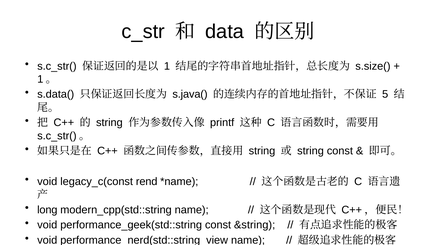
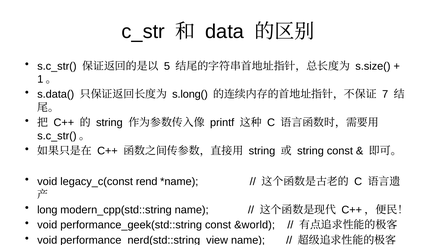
1: 1 -> 5
s.java(: s.java( -> s.long(
5: 5 -> 7
&string: &string -> &world
